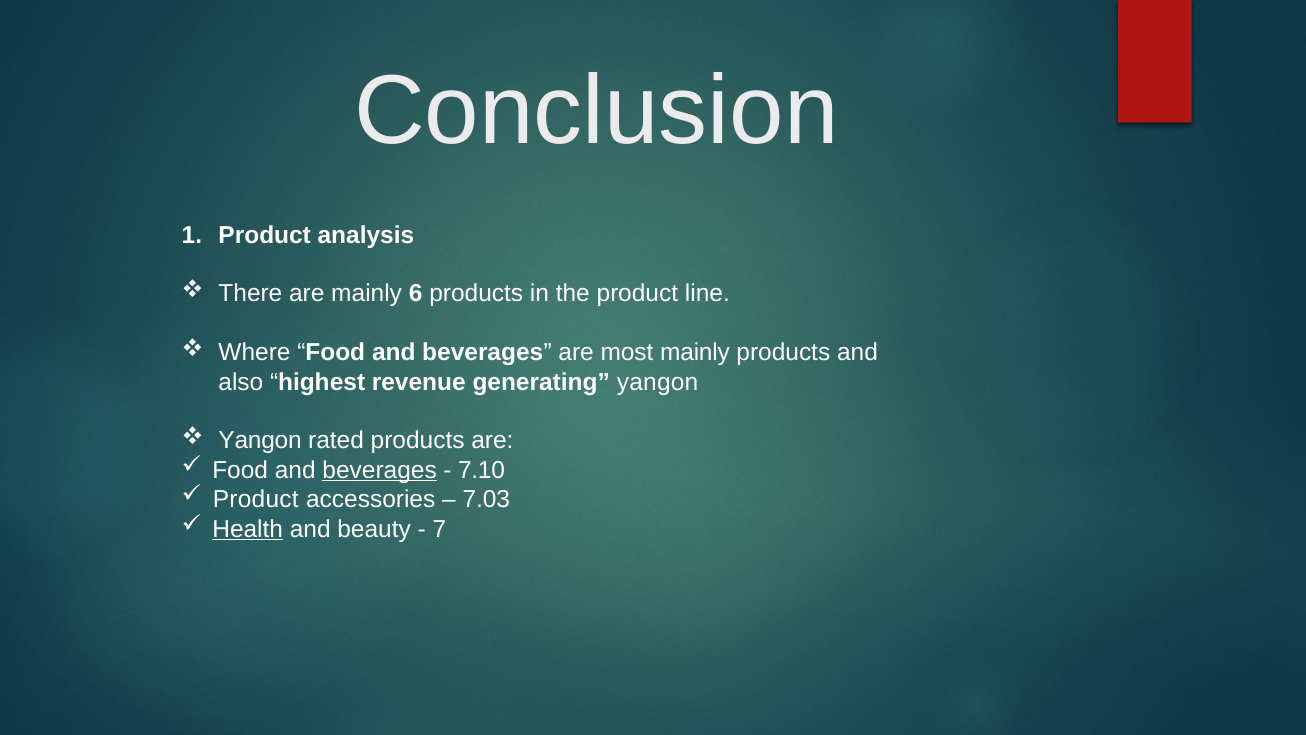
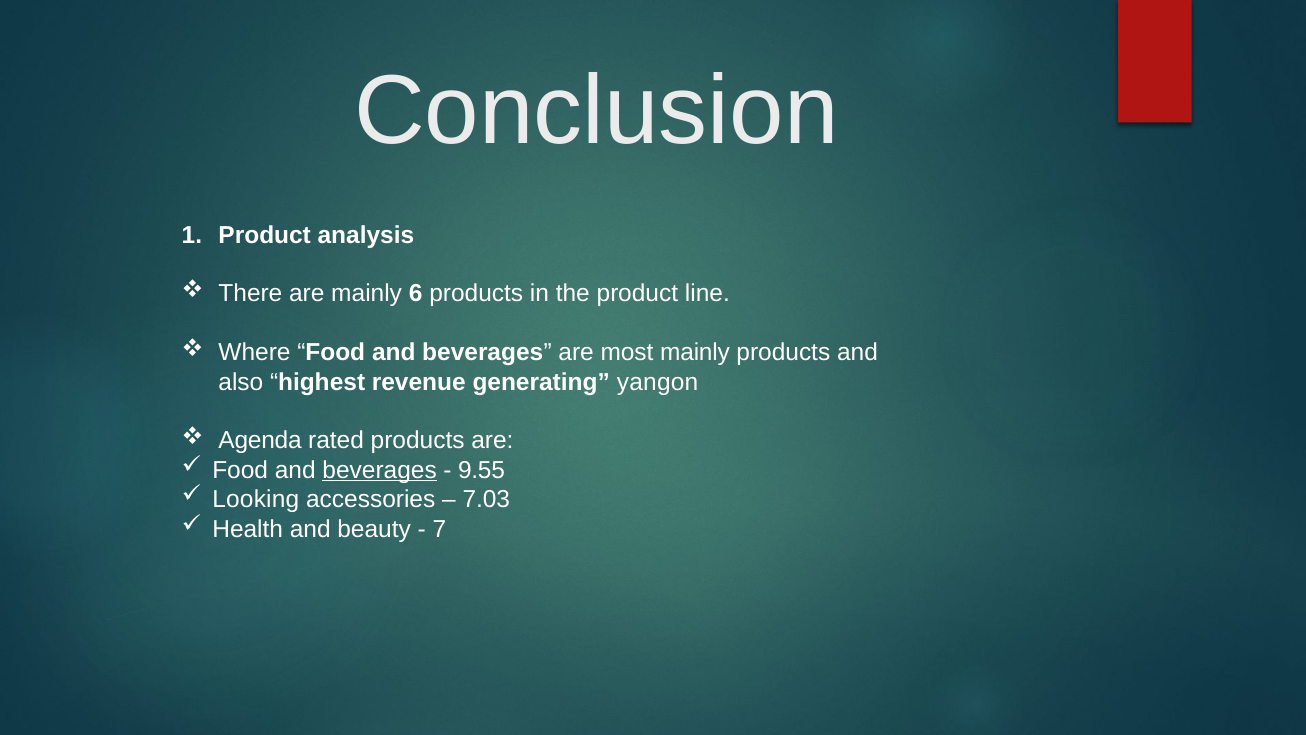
Yangon at (260, 441): Yangon -> Agenda
7.10: 7.10 -> 9.55
Product at (256, 499): Product -> Looking
Health underline: present -> none
